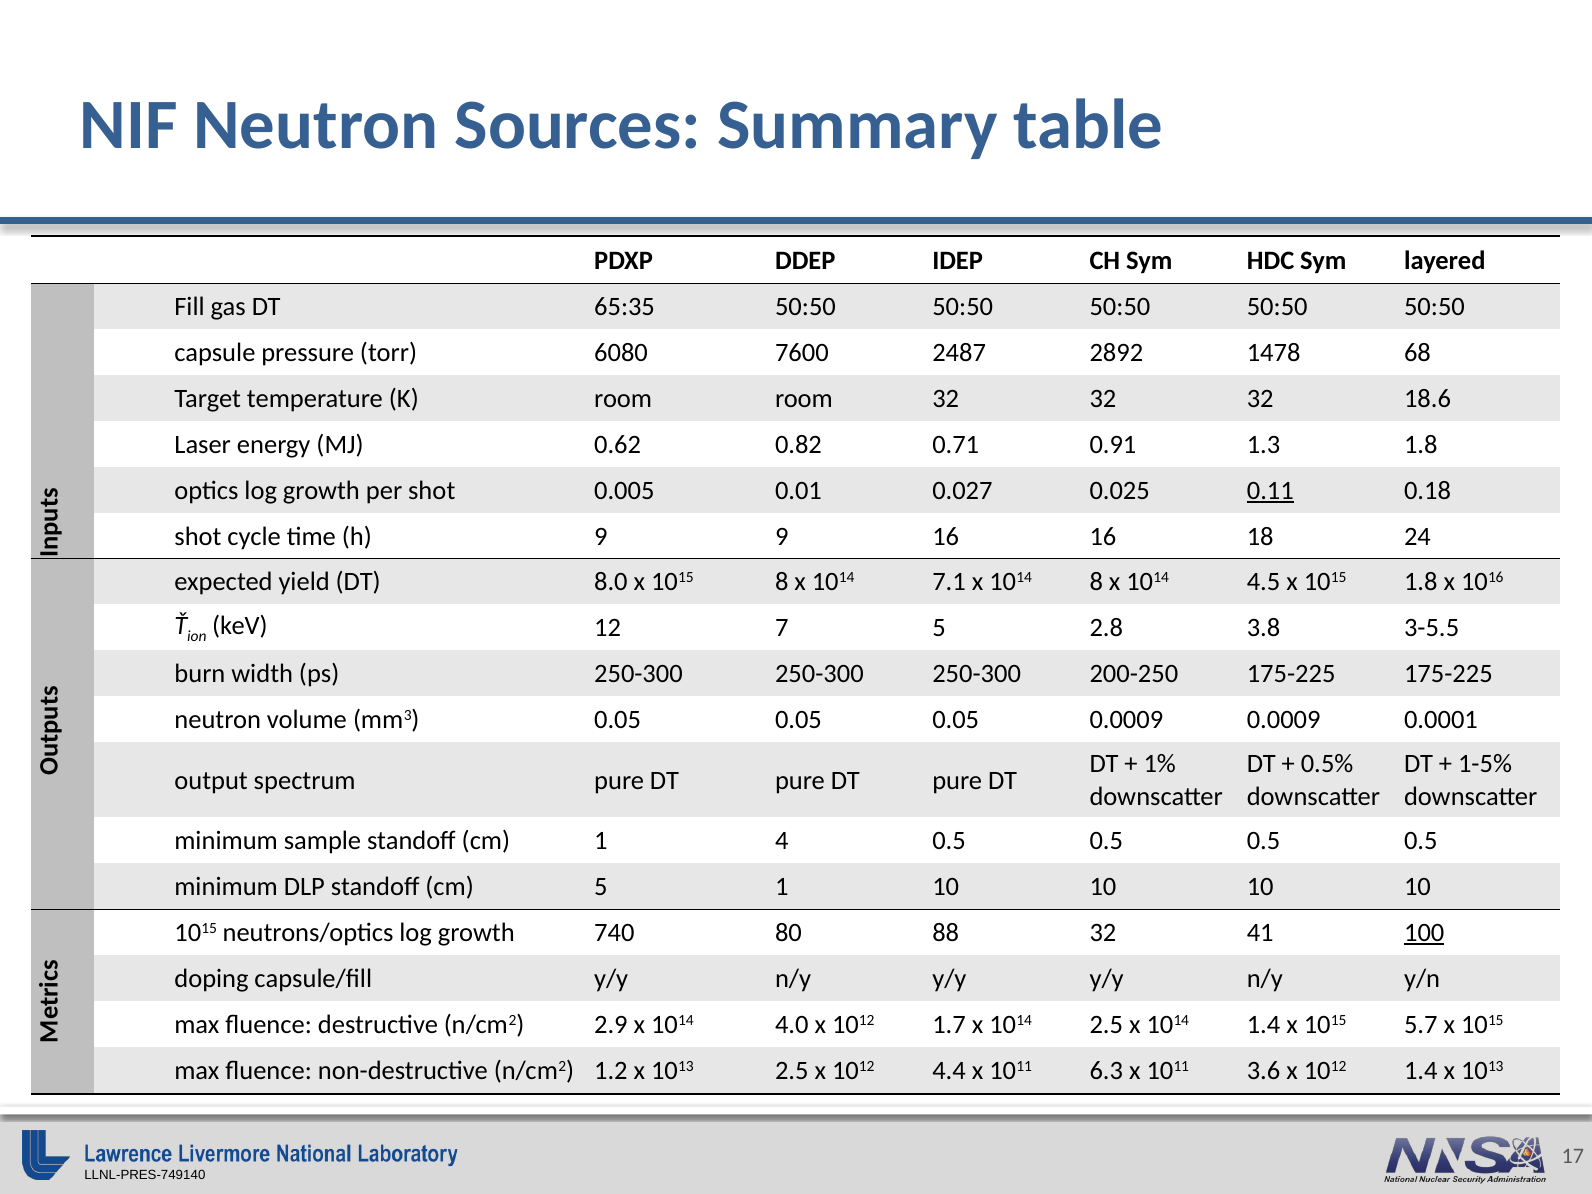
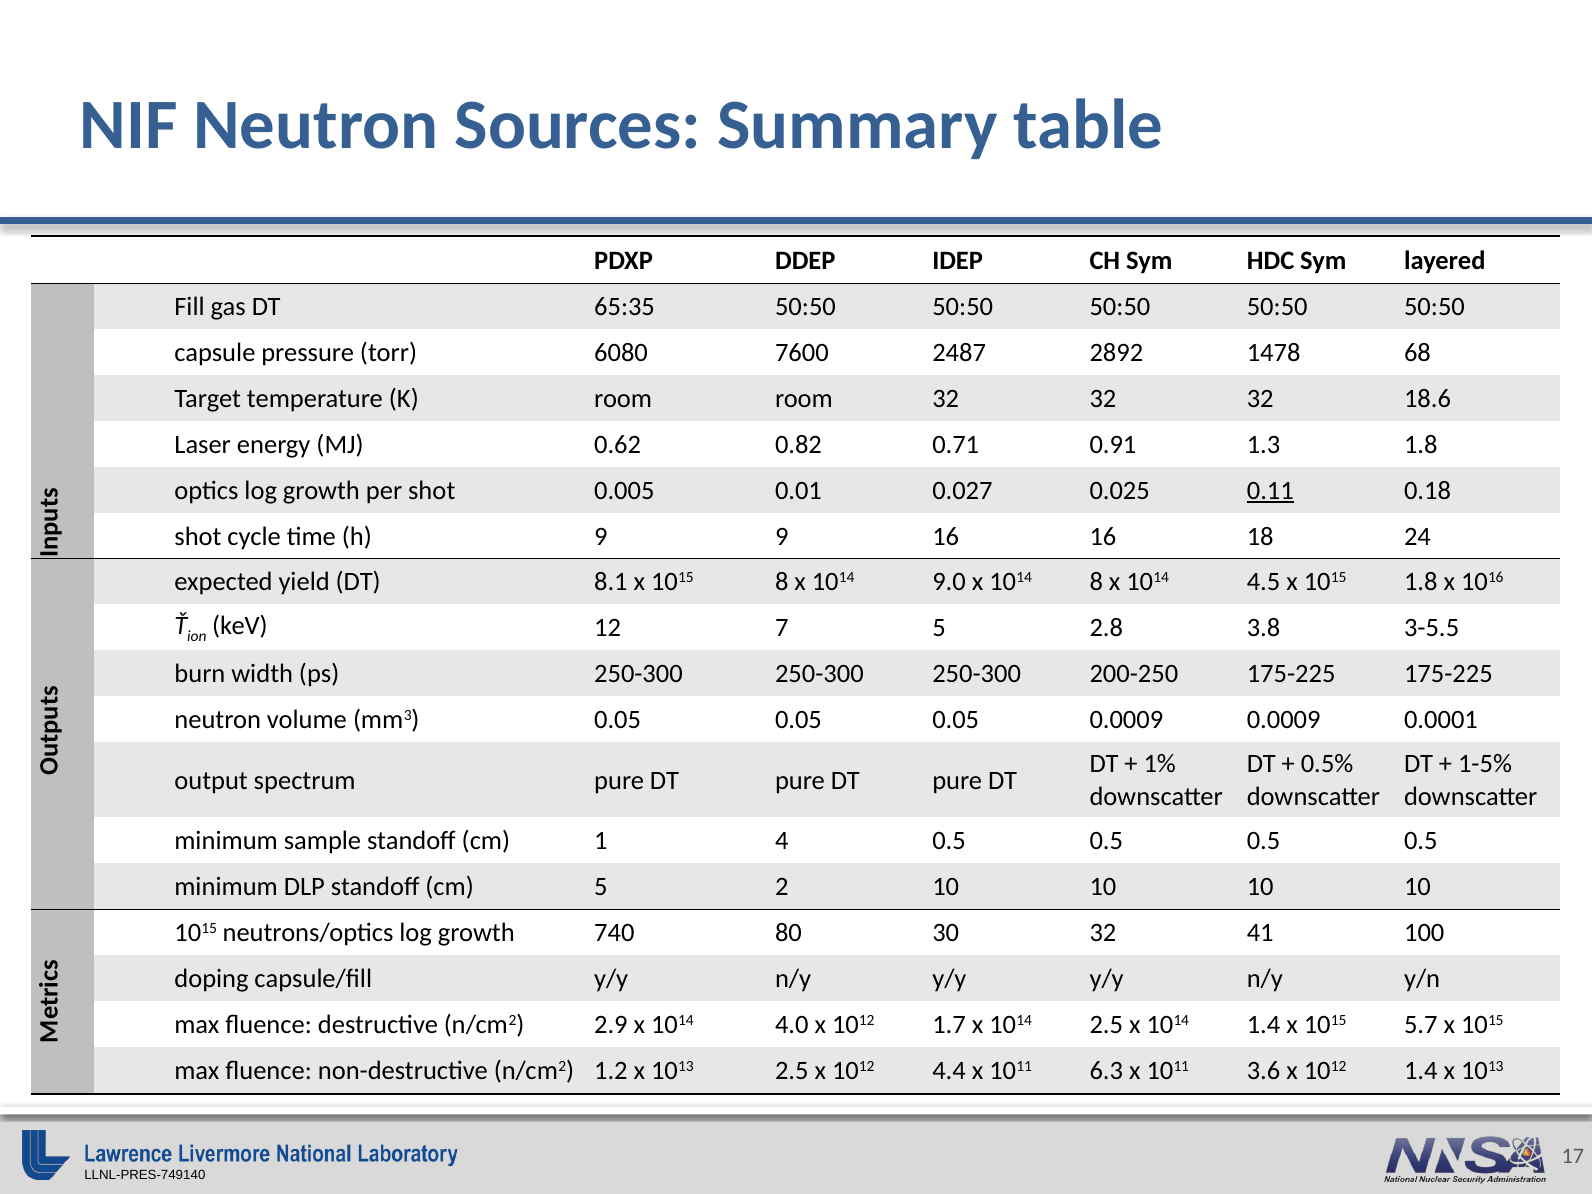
8.0: 8.0 -> 8.1
7.1: 7.1 -> 9.0
5 1: 1 -> 2
88: 88 -> 30
100 underline: present -> none
